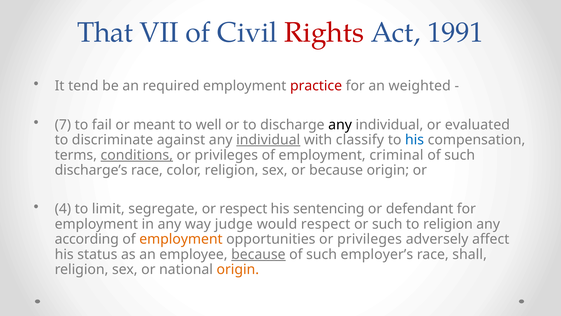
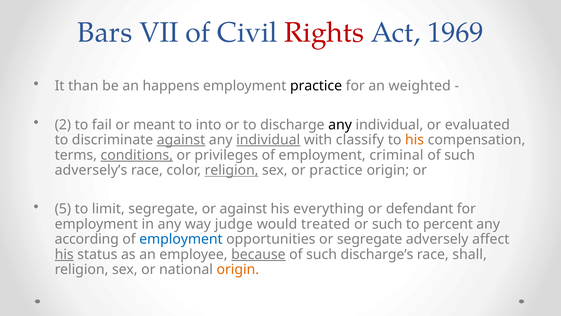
That: That -> Bars
1991: 1991 -> 1969
tend: tend -> than
required: required -> happens
practice at (316, 86) colour: red -> black
7: 7 -> 2
well: well -> into
against at (181, 140) underline: none -> present
his at (415, 140) colour: blue -> orange
discharge’s: discharge’s -> adversely’s
religion at (232, 170) underline: none -> present
or because: because -> practice
4: 4 -> 5
or respect: respect -> against
sentencing: sentencing -> everything
would respect: respect -> treated
to religion: religion -> percent
employment at (181, 239) colour: orange -> blue
opportunities or privileges: privileges -> segregate
his at (64, 254) underline: none -> present
employer’s: employer’s -> discharge’s
